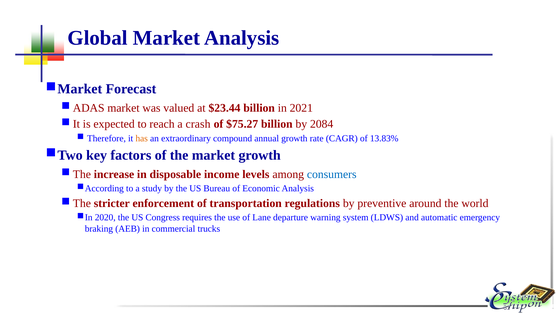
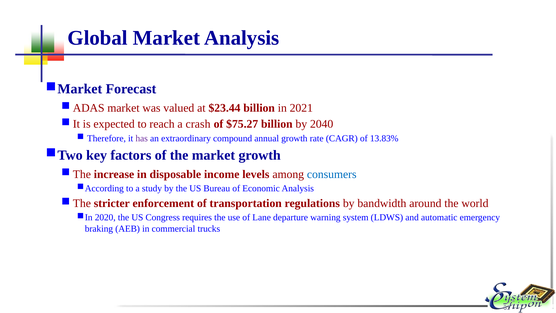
2084: 2084 -> 2040
has colour: orange -> purple
preventive: preventive -> bandwidth
